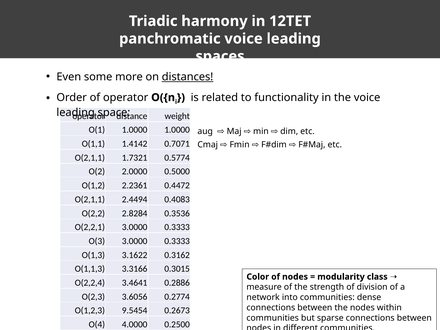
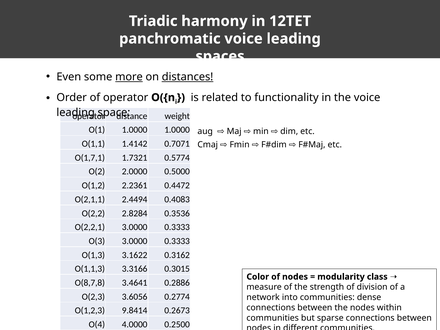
more underline: none -> present
O(2,1,1 at (90, 158): O(2,1,1 -> O(1,7,1
O(2,2,4: O(2,2,4 -> O(8,7,8
9.5454: 9.5454 -> 9.8414
